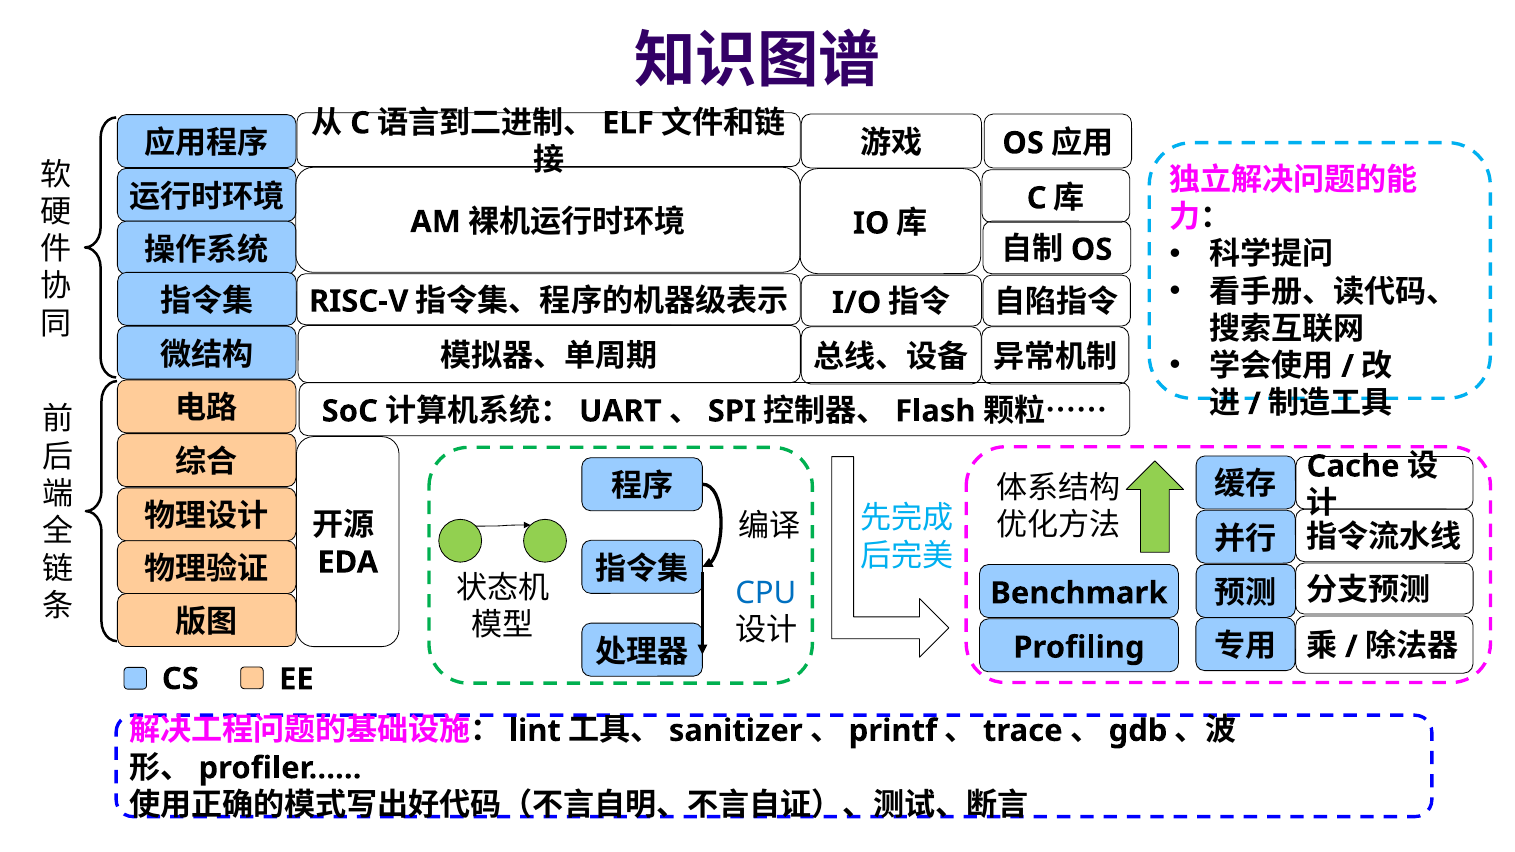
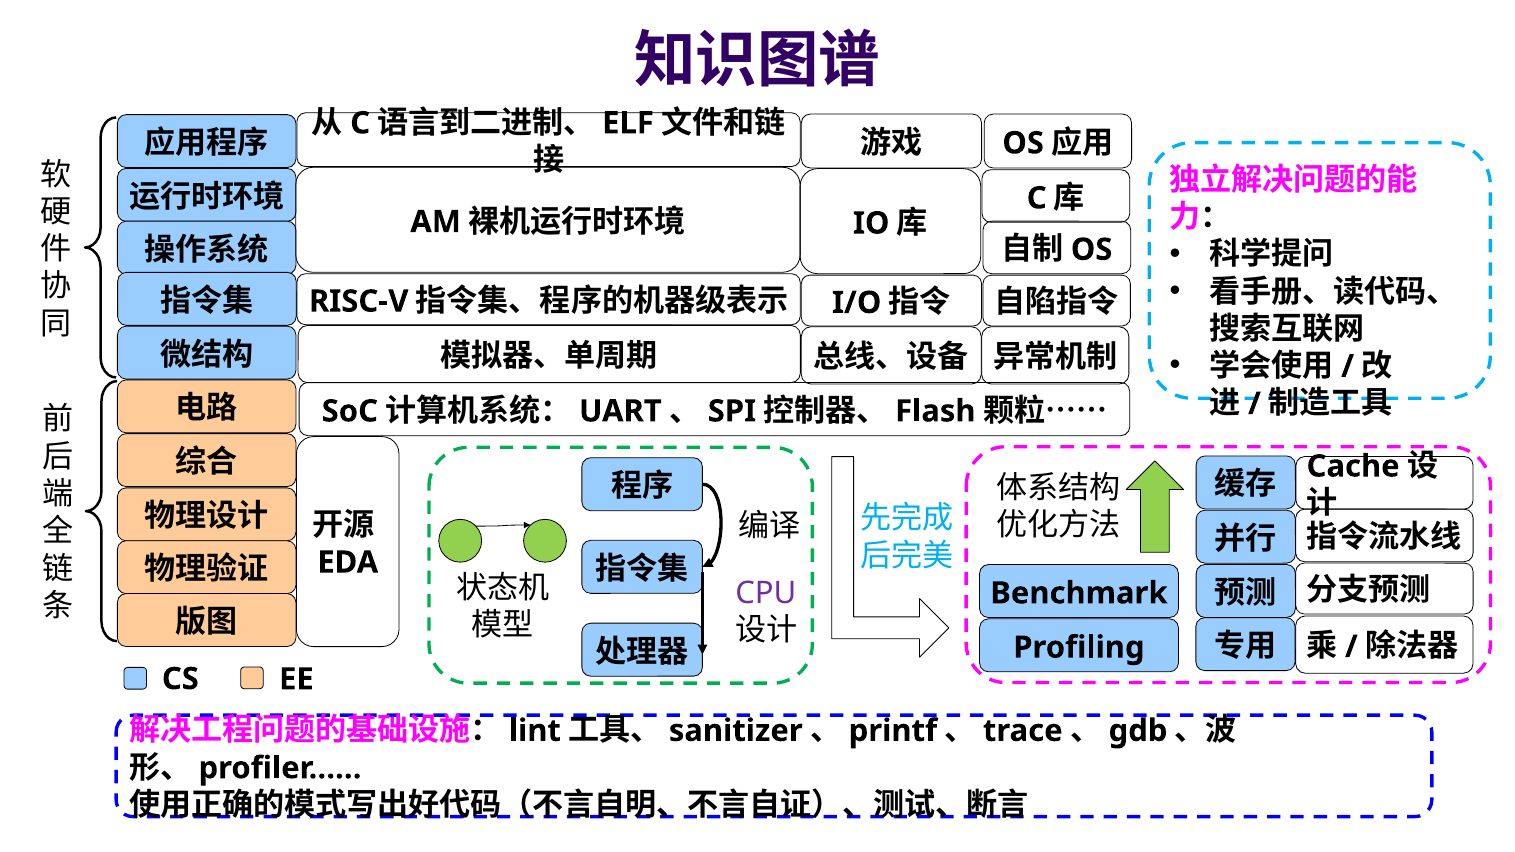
CPU colour: blue -> purple
